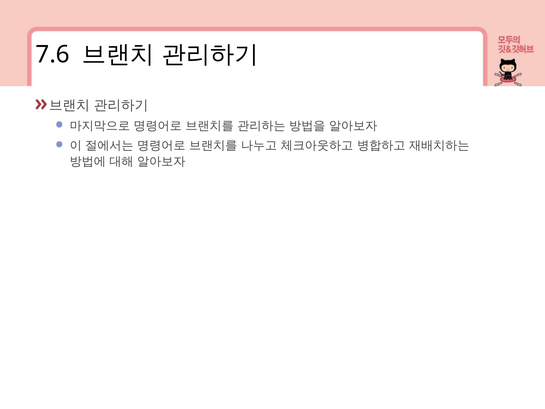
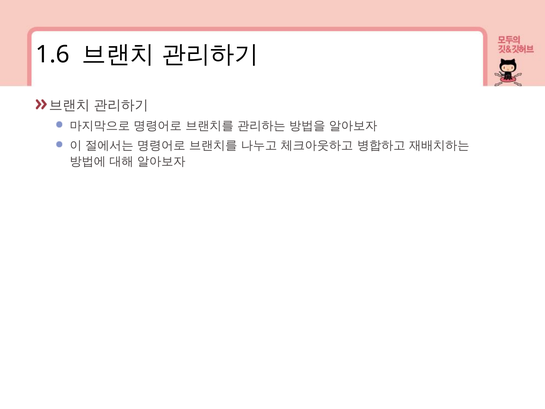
7.6: 7.6 -> 1.6
